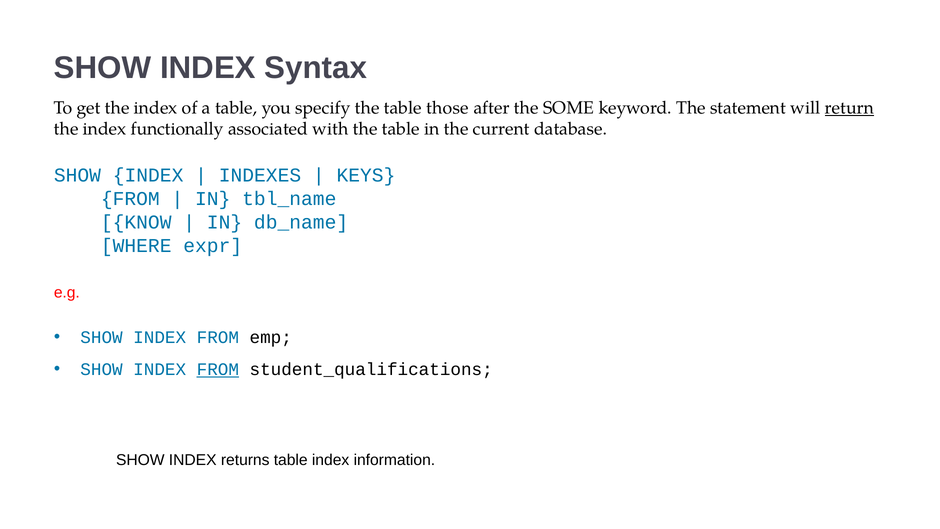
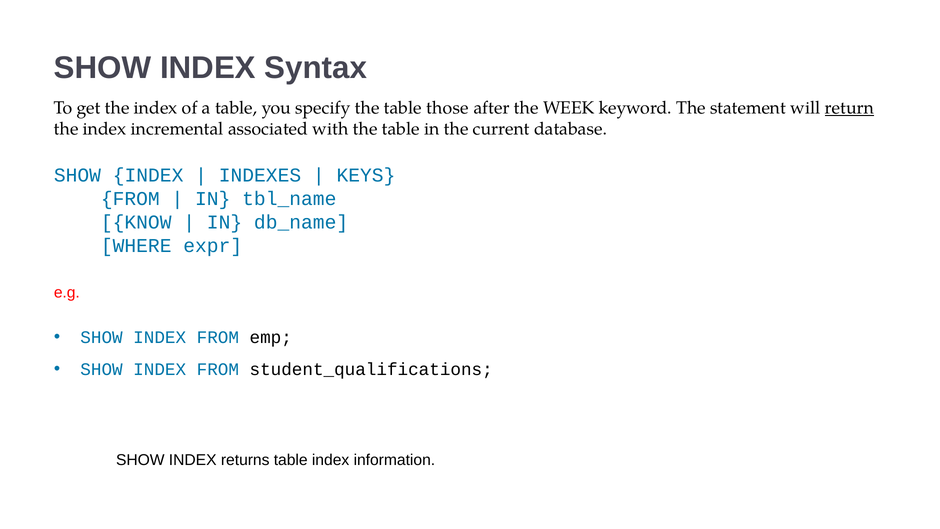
SOME: SOME -> WEEK
functionally: functionally -> incremental
FROM at (218, 369) underline: present -> none
